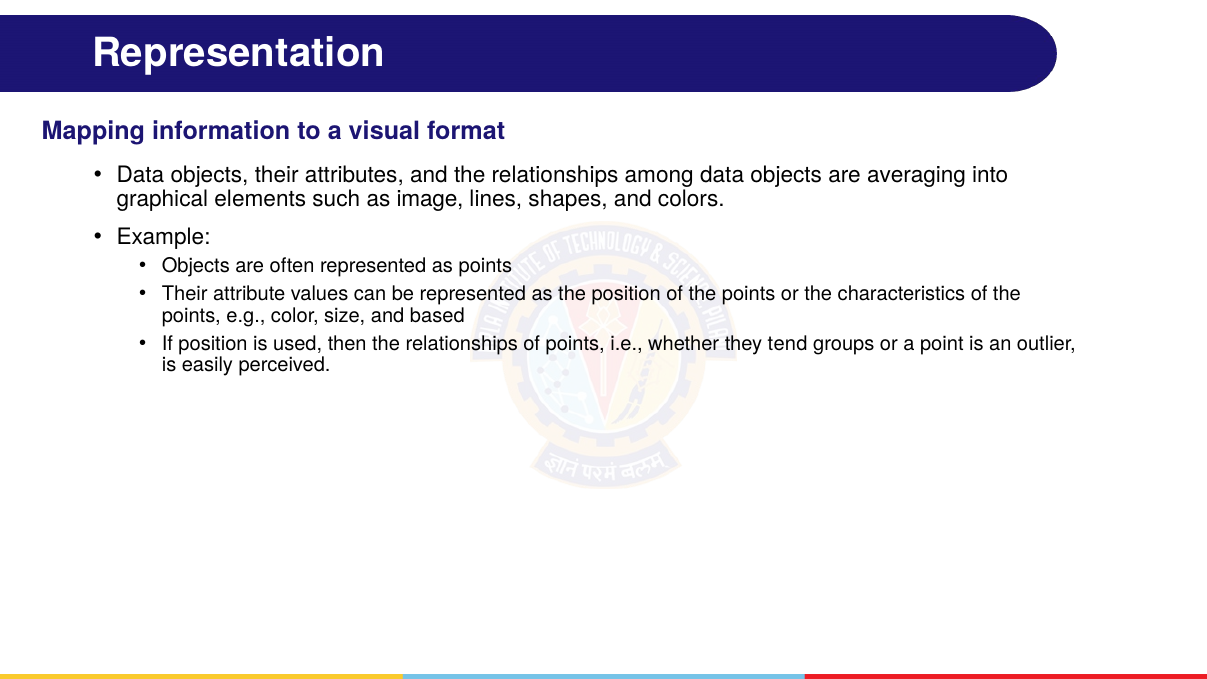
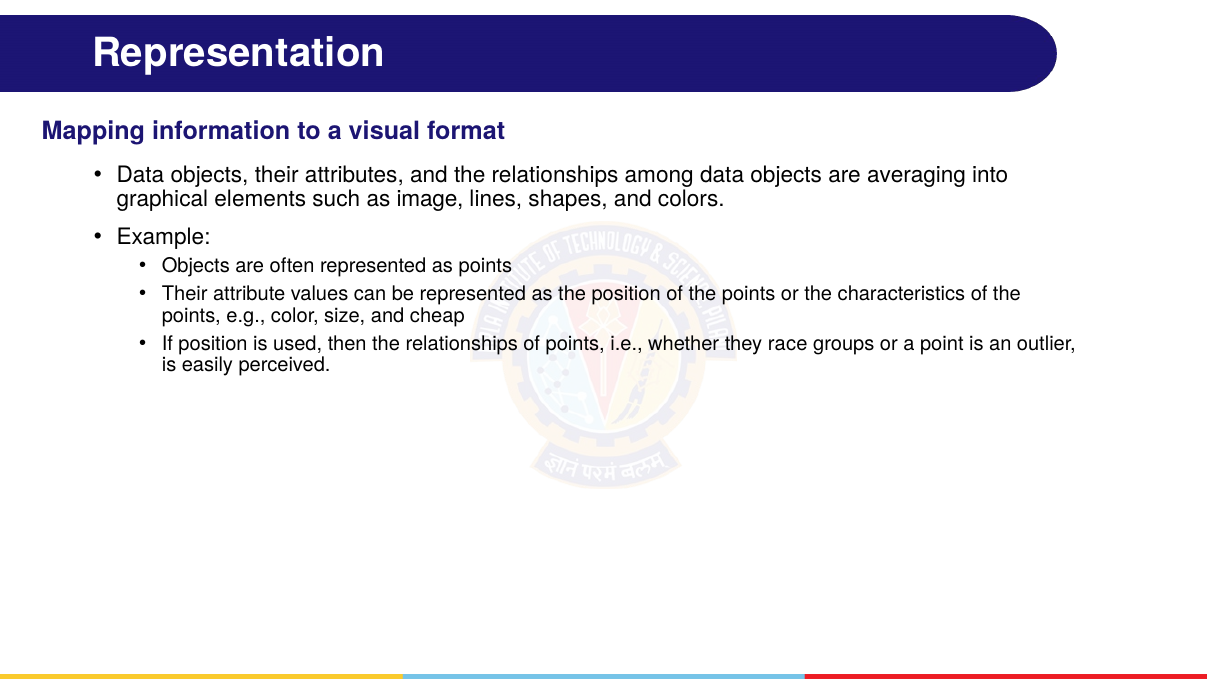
based: based -> cheap
tend: tend -> race
